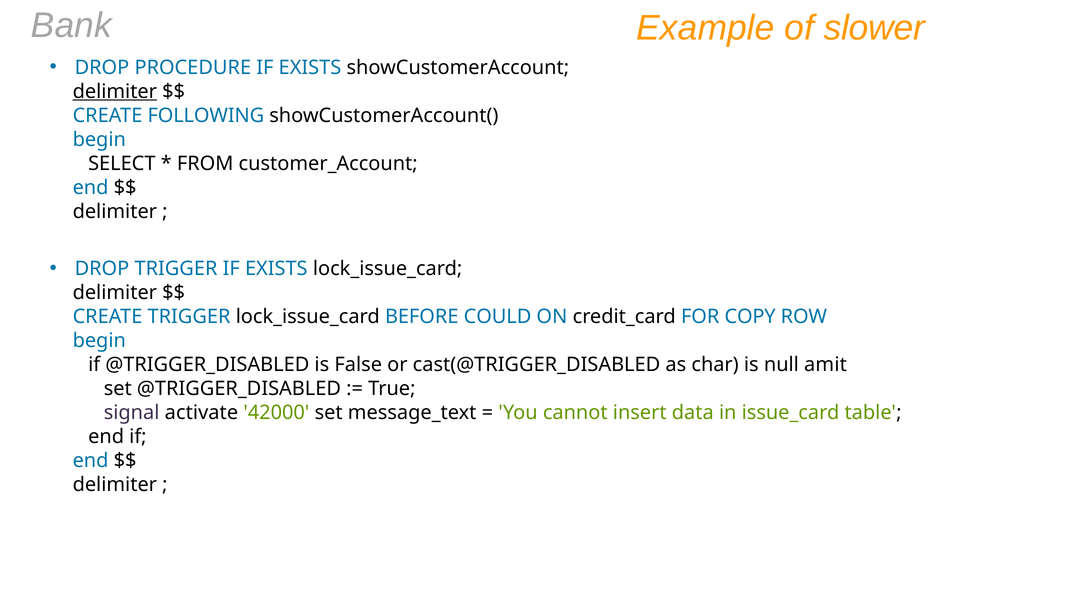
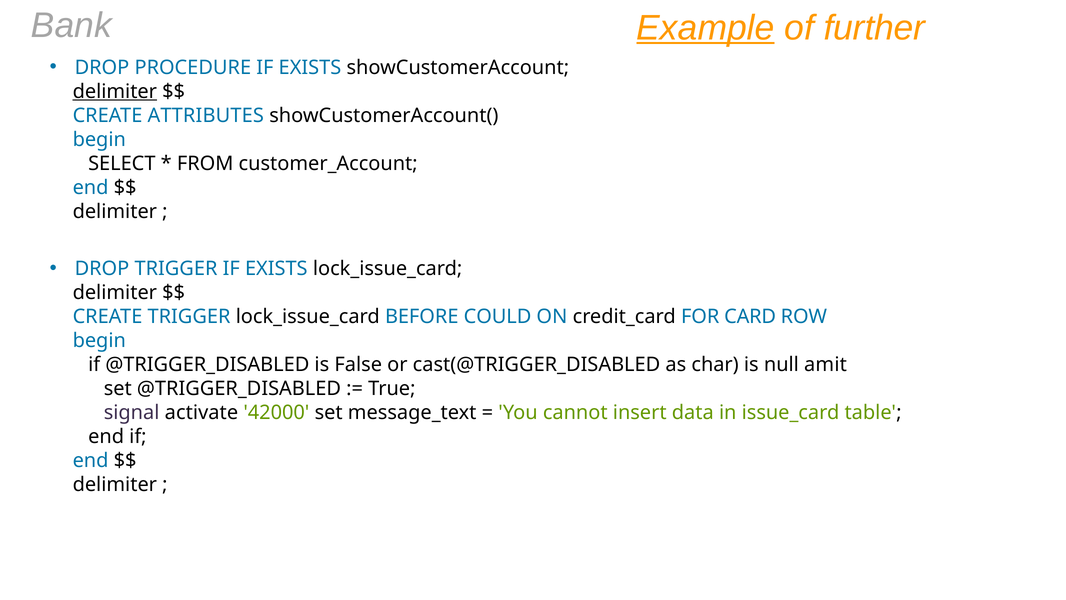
Example underline: none -> present
slower: slower -> further
FOLLOWING: FOLLOWING -> ATTRIBUTES
COPY: COPY -> CARD
